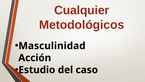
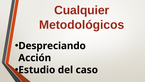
Masculinidad: Masculinidad -> Despreciando
